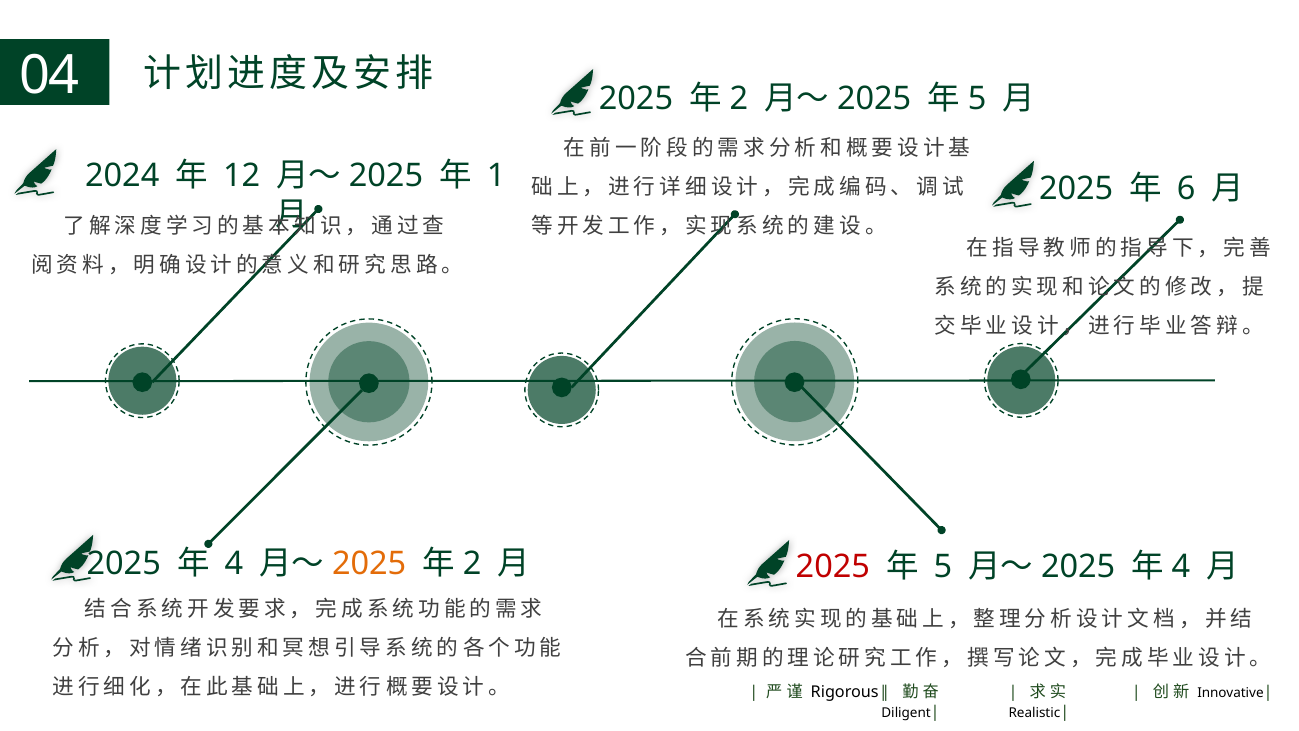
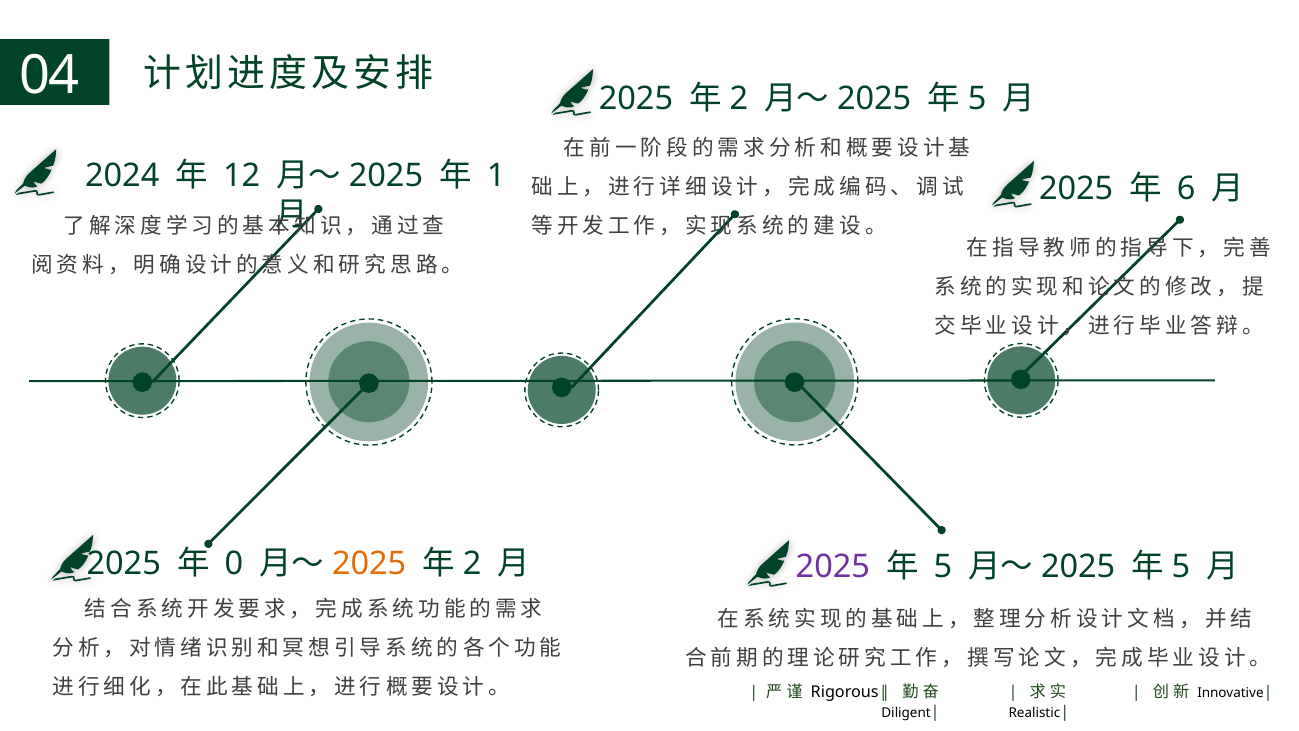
4 at (234, 564): 4 -> 0
2025 at (833, 566) colour: red -> purple
4 at (1181, 566): 4 -> 5
